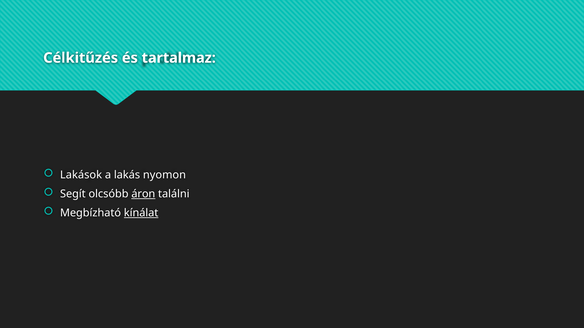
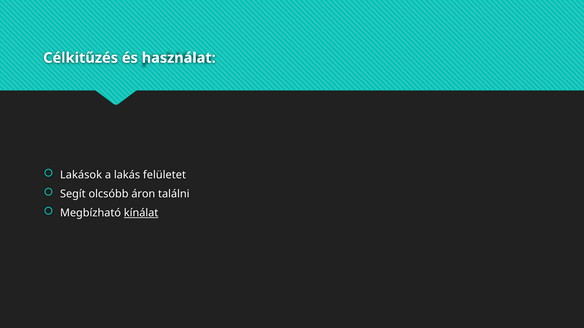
tartalmaz: tartalmaz -> használat
nyomon: nyomon -> felületet
áron underline: present -> none
